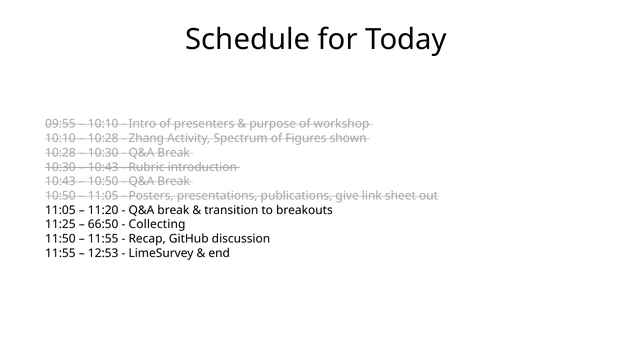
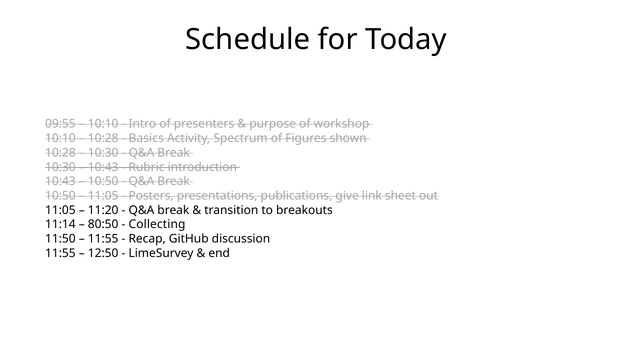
Zhang: Zhang -> Basics
11:25: 11:25 -> 11:14
66:50: 66:50 -> 80:50
12:53: 12:53 -> 12:50
